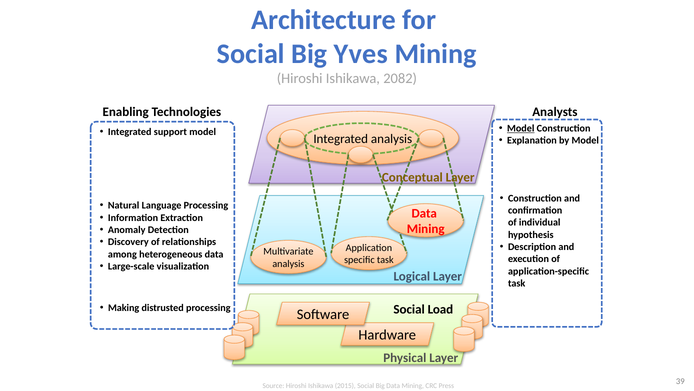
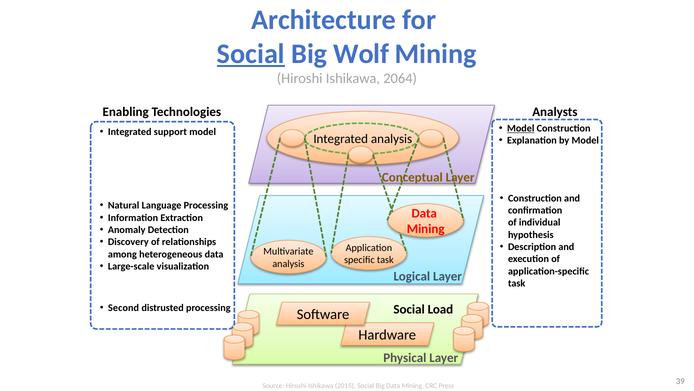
Social at (251, 54) underline: none -> present
Yves: Yves -> Wolf
2082: 2082 -> 2064
Making: Making -> Second
